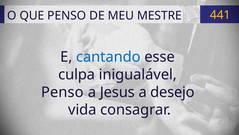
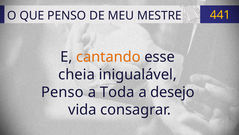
cantando colour: blue -> orange
culpa: culpa -> cheia
Jesus: Jesus -> Toda
